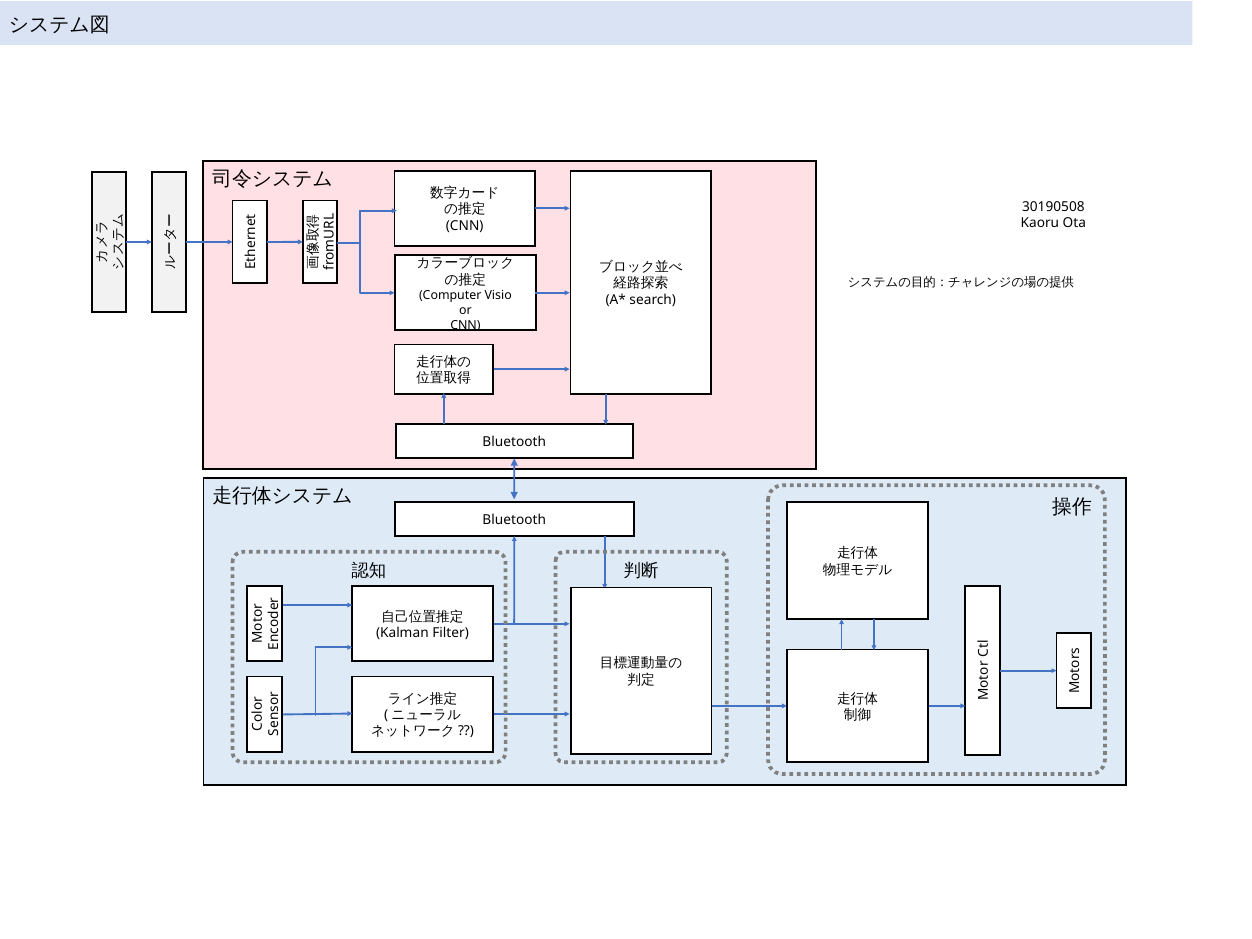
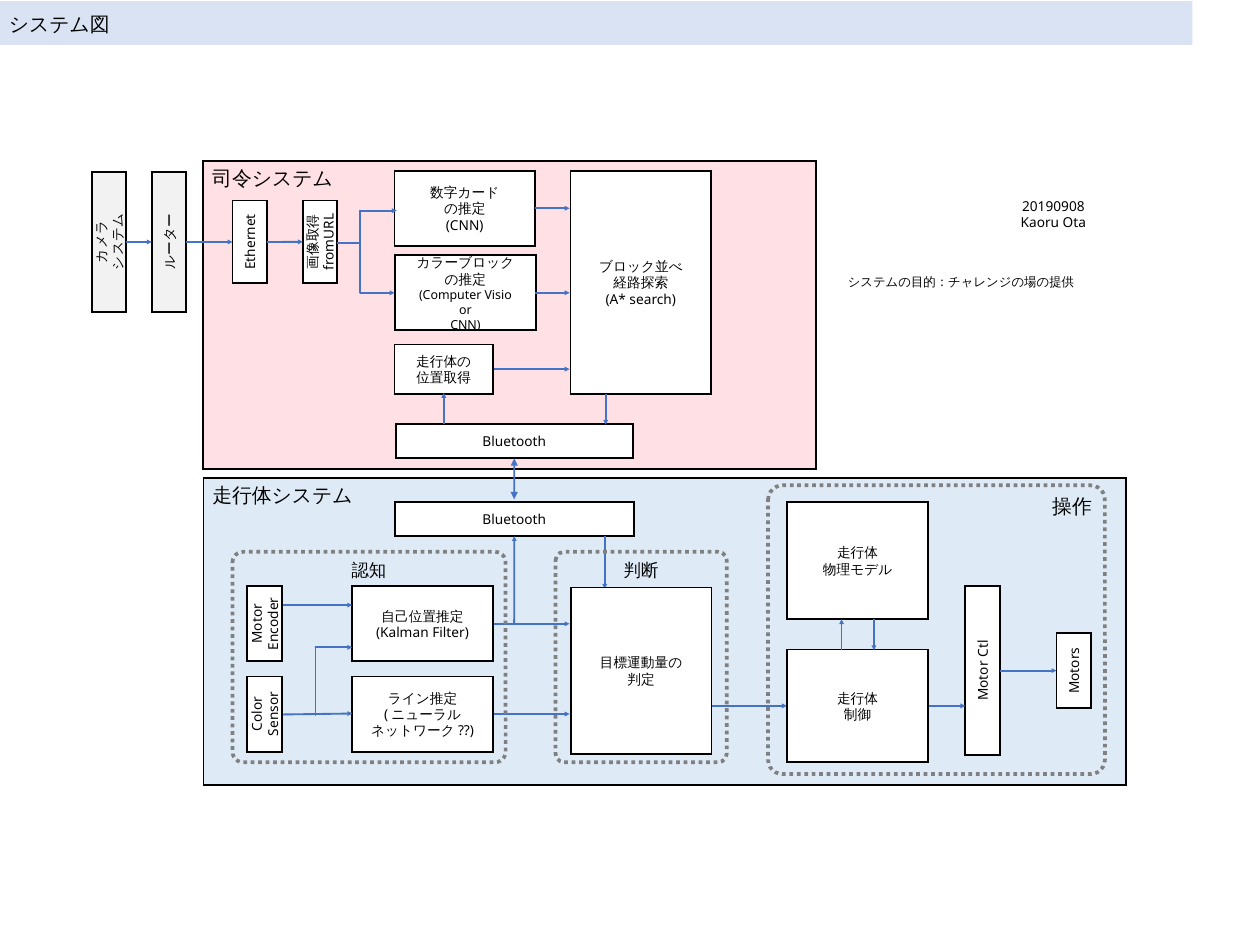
30190508: 30190508 -> 20190908
